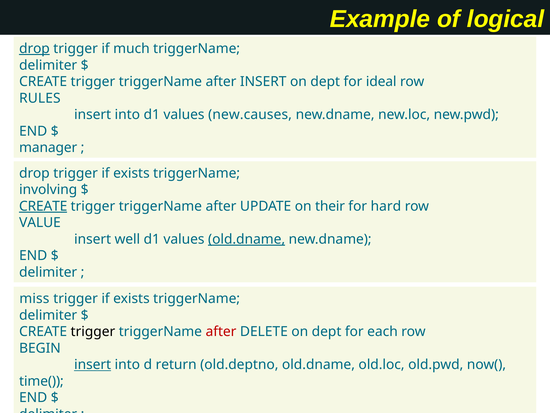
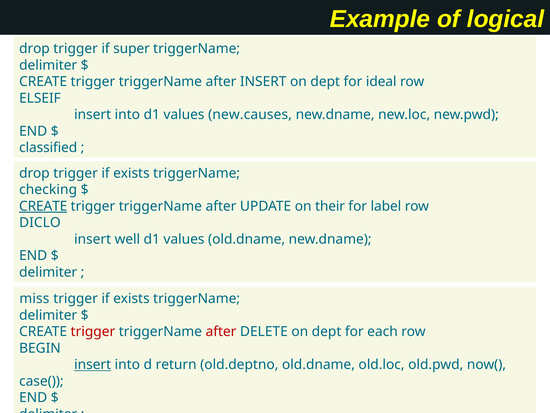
drop at (34, 49) underline: present -> none
much: much -> super
RULES: RULES -> ELSEIF
manager: manager -> classified
involving: involving -> checking
hard: hard -> label
VALUE: VALUE -> DICLO
old.dname at (247, 239) underline: present -> none
trigger at (93, 331) colour: black -> red
time(: time( -> case(
